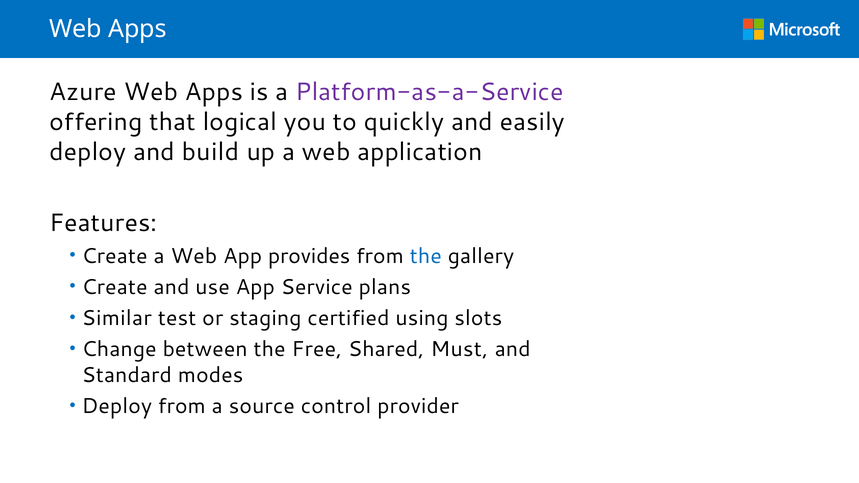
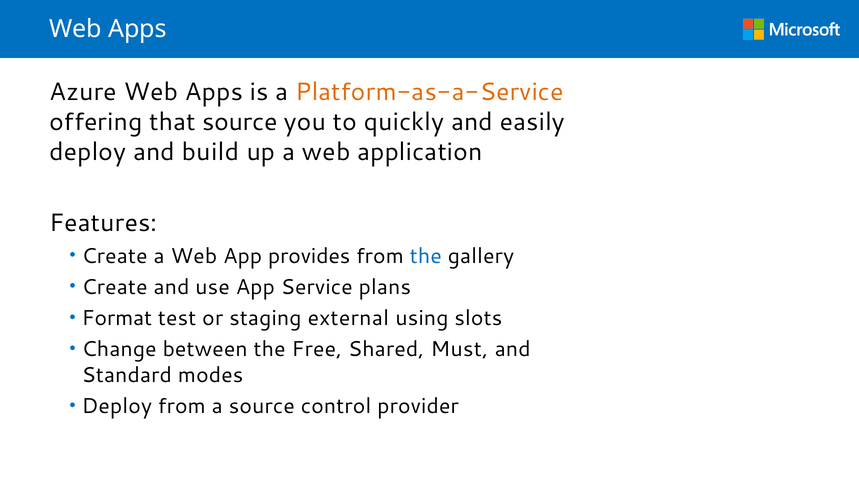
Platform-as-a-Service colour: purple -> orange
that logical: logical -> source
Similar: Similar -> Format
certified: certified -> external
